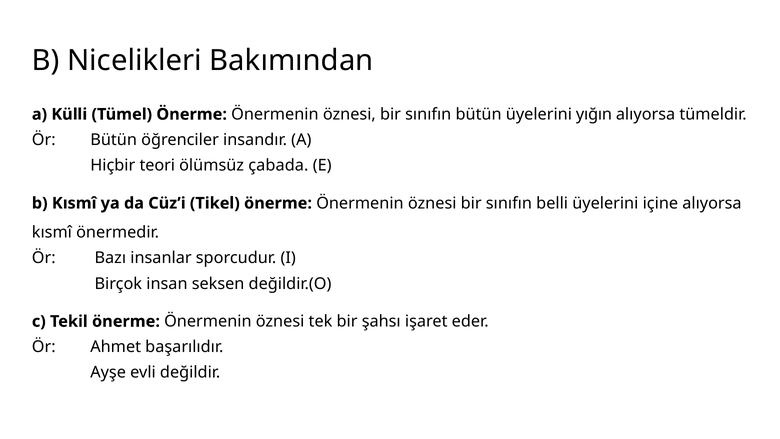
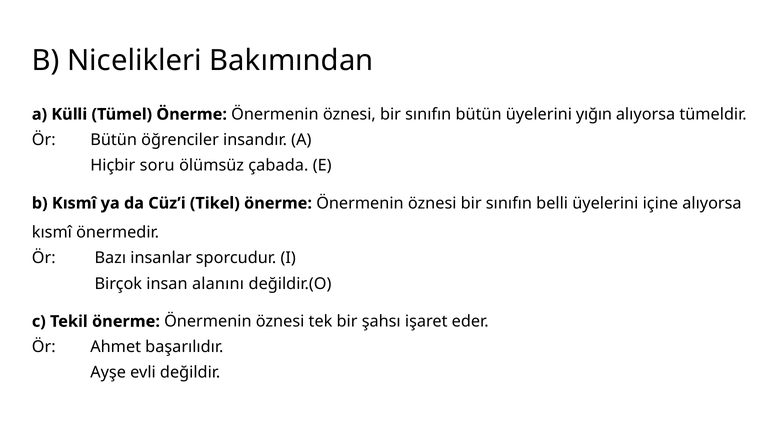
teori: teori -> soru
seksen: seksen -> alanını
